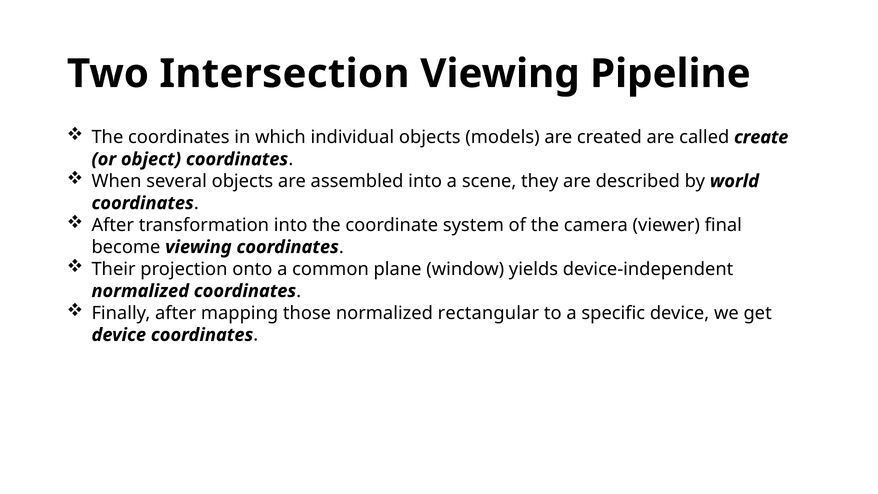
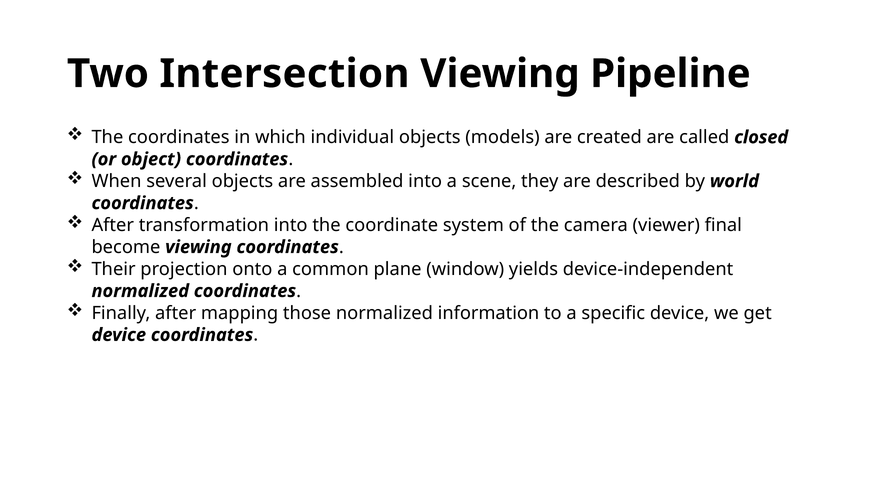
create: create -> closed
rectangular: rectangular -> information
